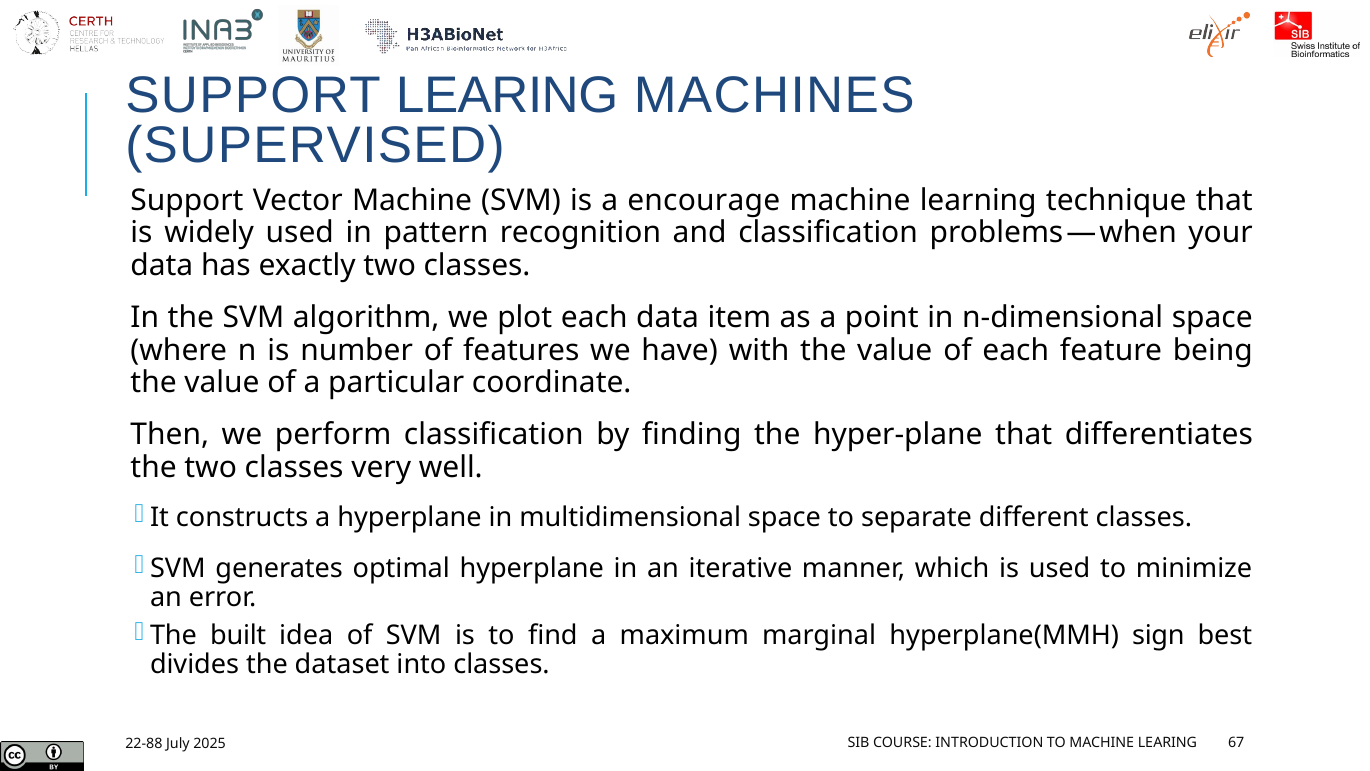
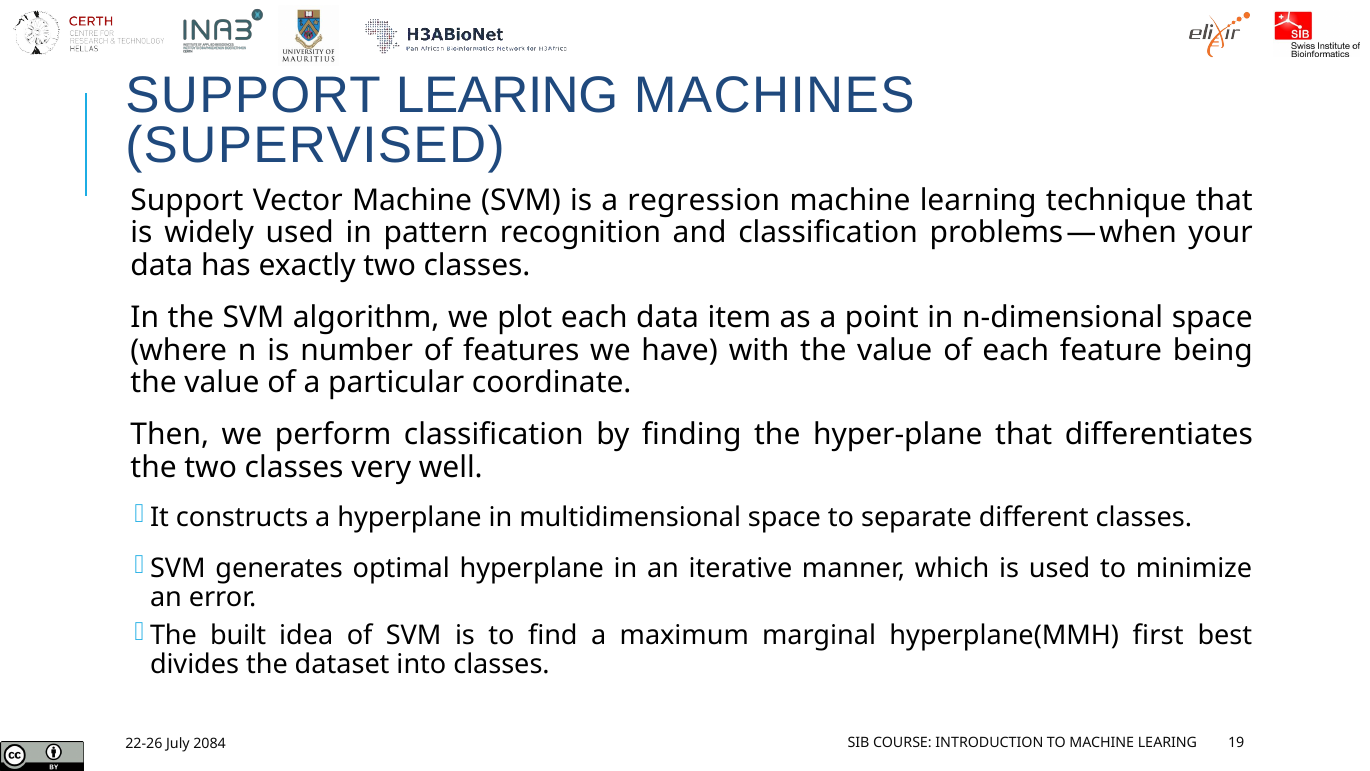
encourage: encourage -> regression
sign: sign -> first
67: 67 -> 19
22-88: 22-88 -> 22-26
2025: 2025 -> 2084
